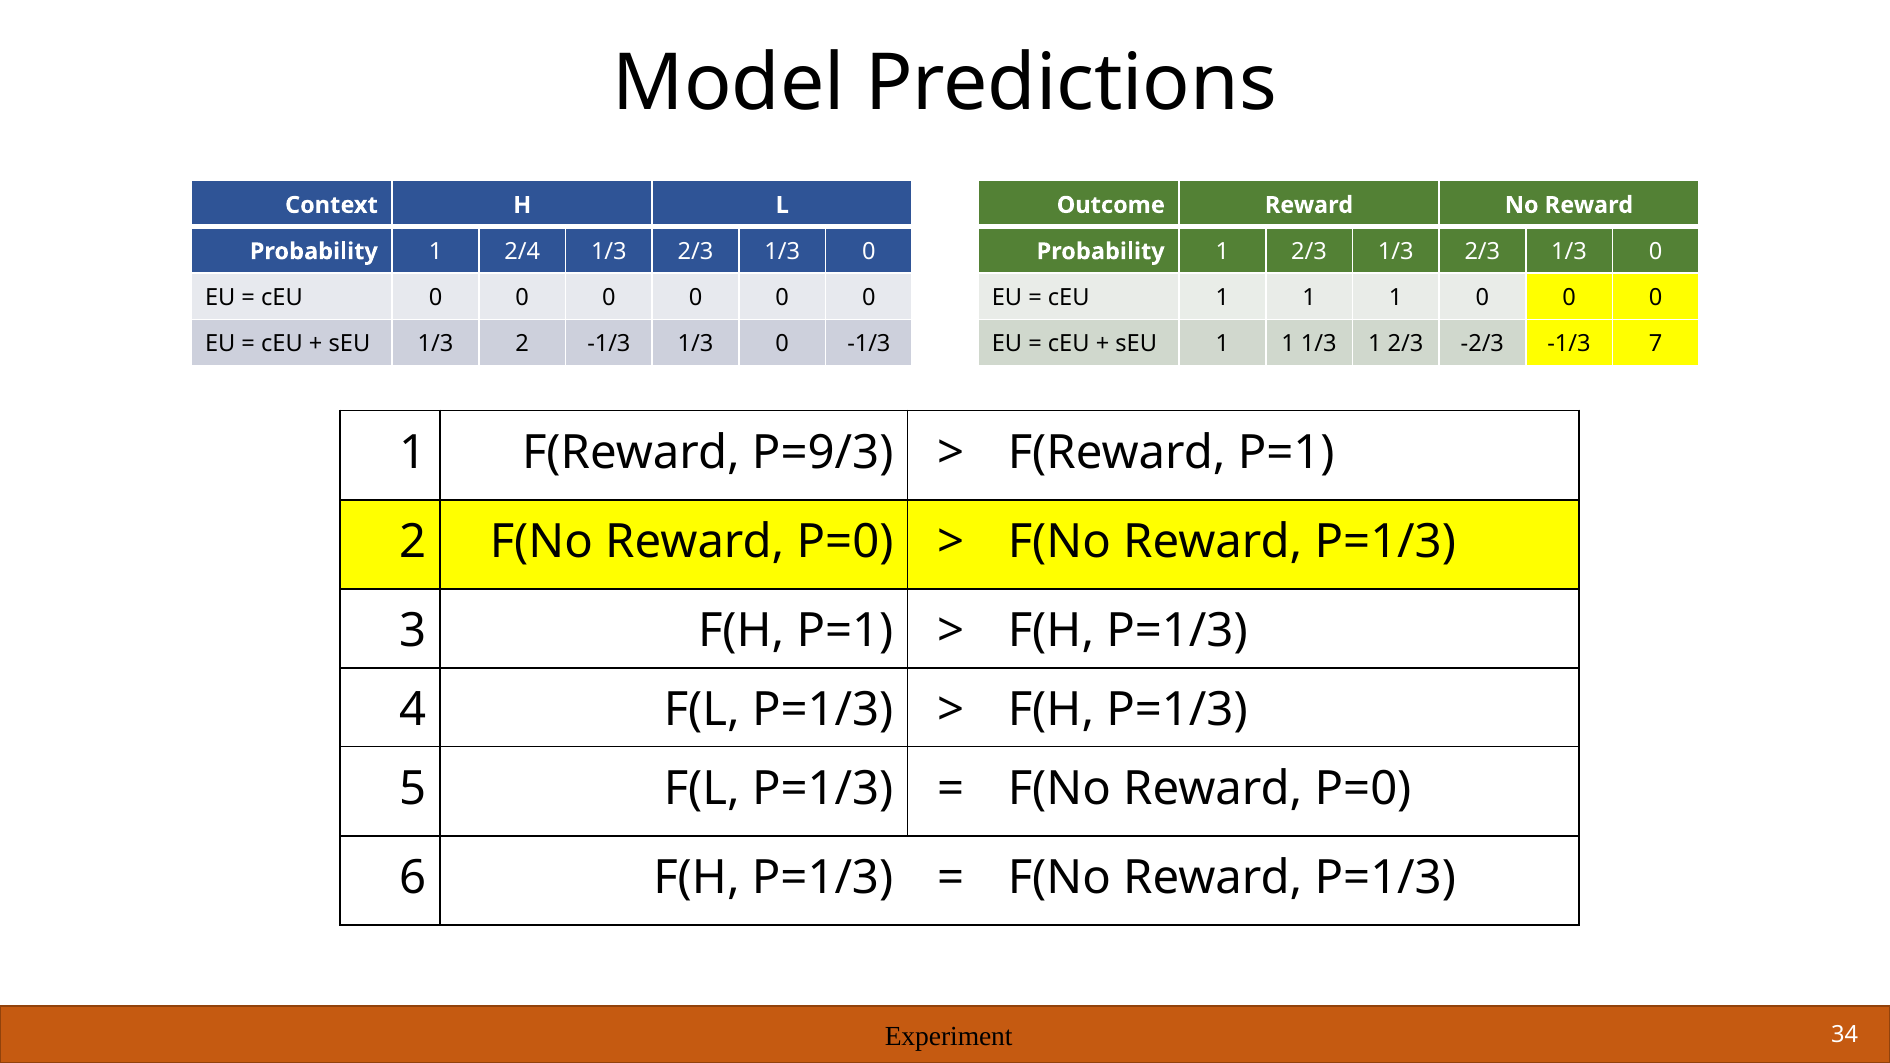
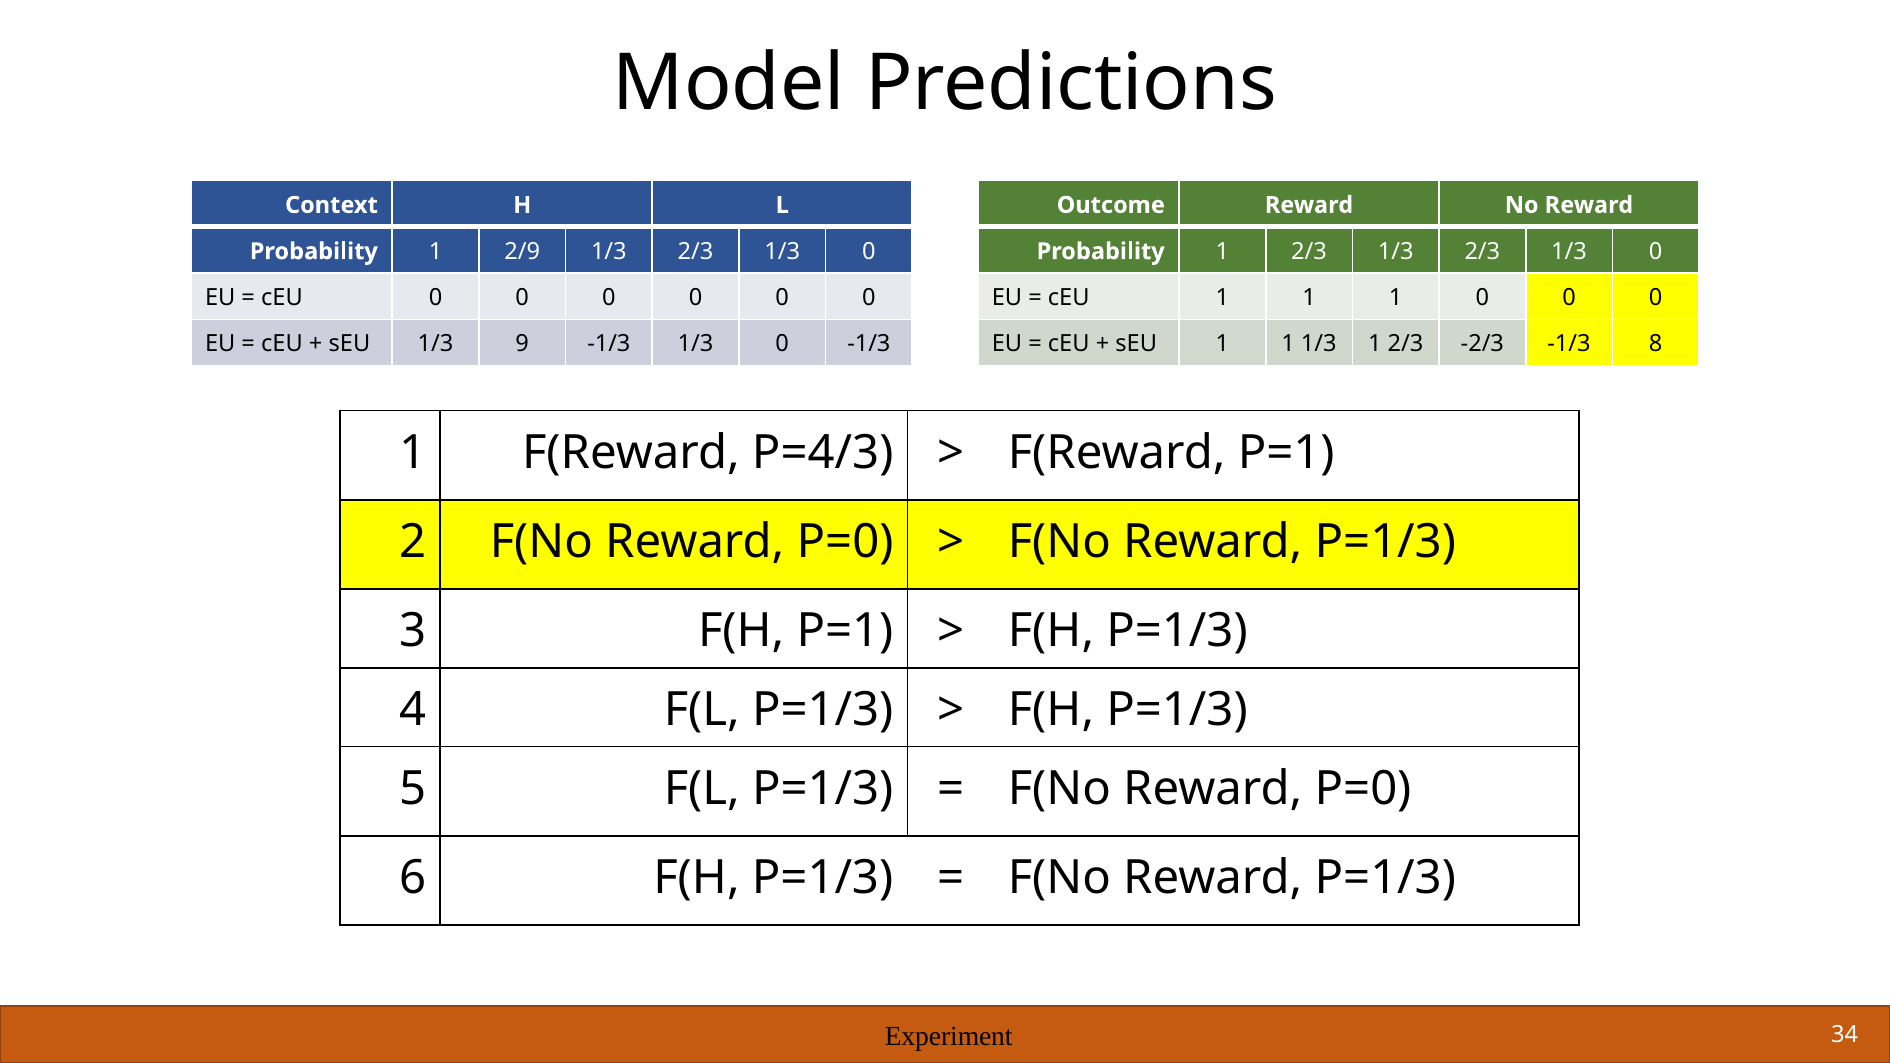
2/4: 2/4 -> 2/9
1/3 2: 2 -> 9
7: 7 -> 8
P=9/3: P=9/3 -> P=4/3
